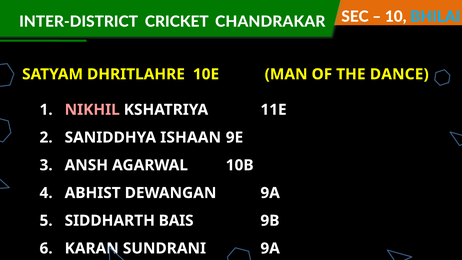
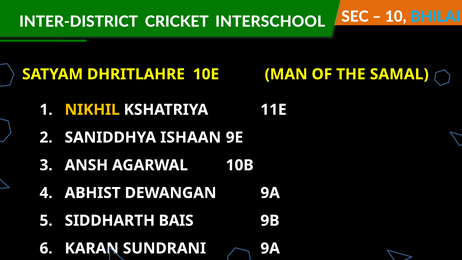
CHANDRAKAR: CHANDRAKAR -> INTERSCHOOL
DANCE: DANCE -> SAMAL
NIKHIL colour: pink -> yellow
